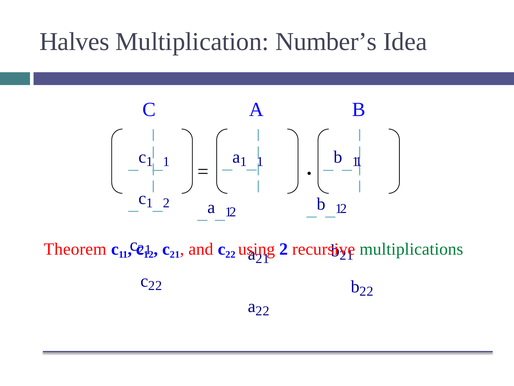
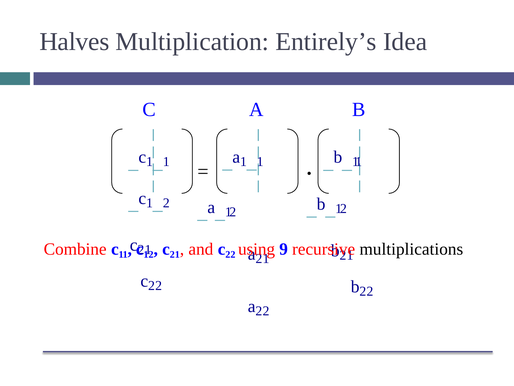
Number’s: Number’s -> Entirely’s
Theorem: Theorem -> Combine
2 at (284, 249): 2 -> 9
multiplications colour: green -> black
